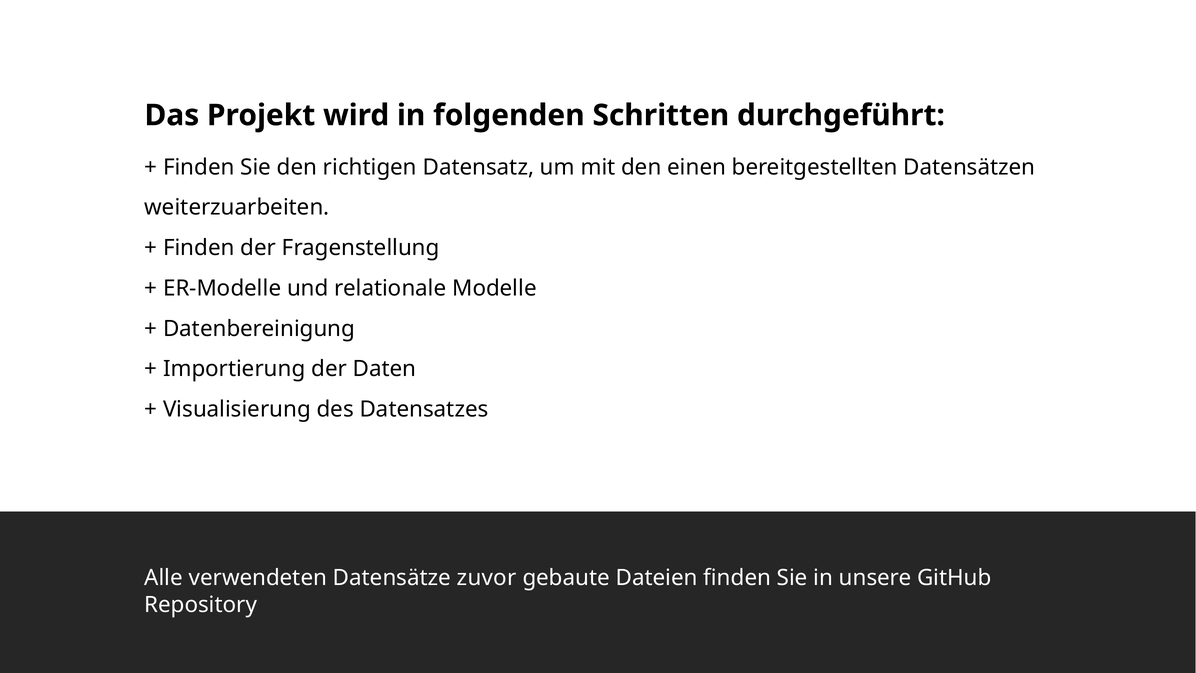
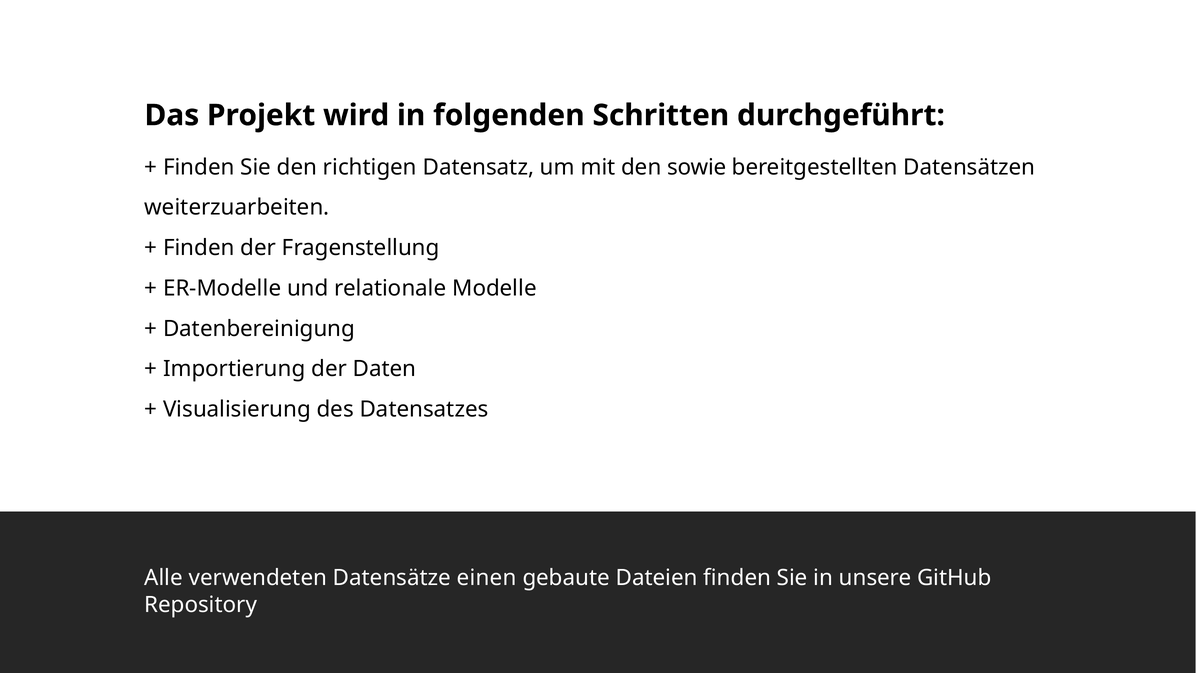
einen: einen -> sowie
zuvor: zuvor -> einen
